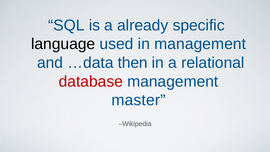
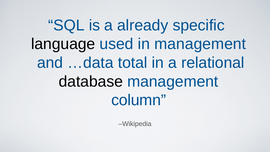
then: then -> total
database colour: red -> black
master: master -> column
